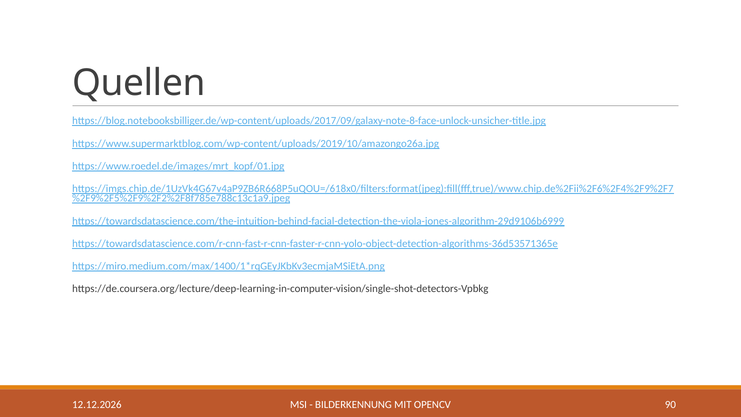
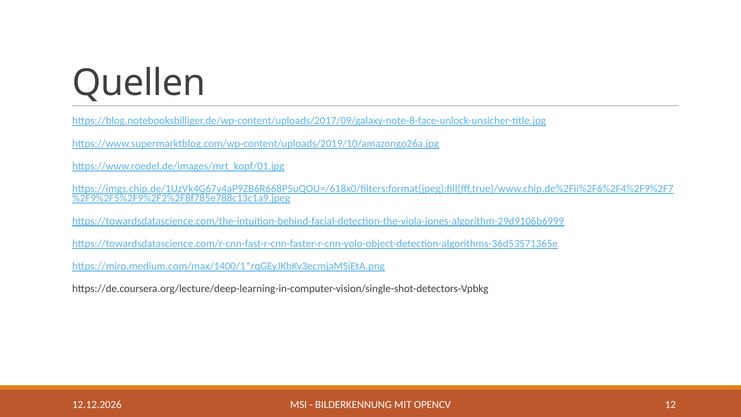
90: 90 -> 12
